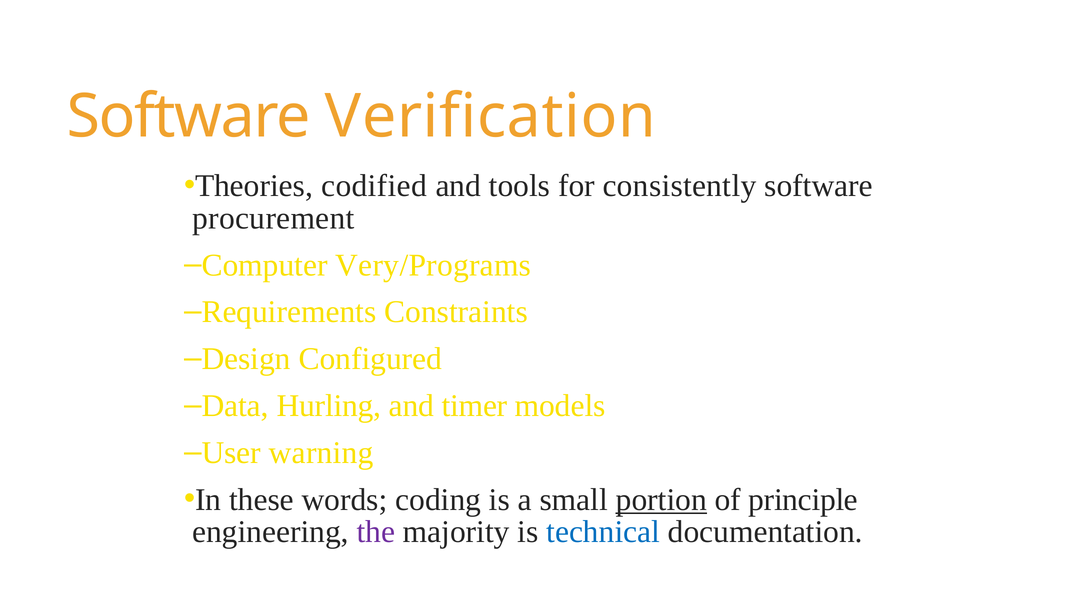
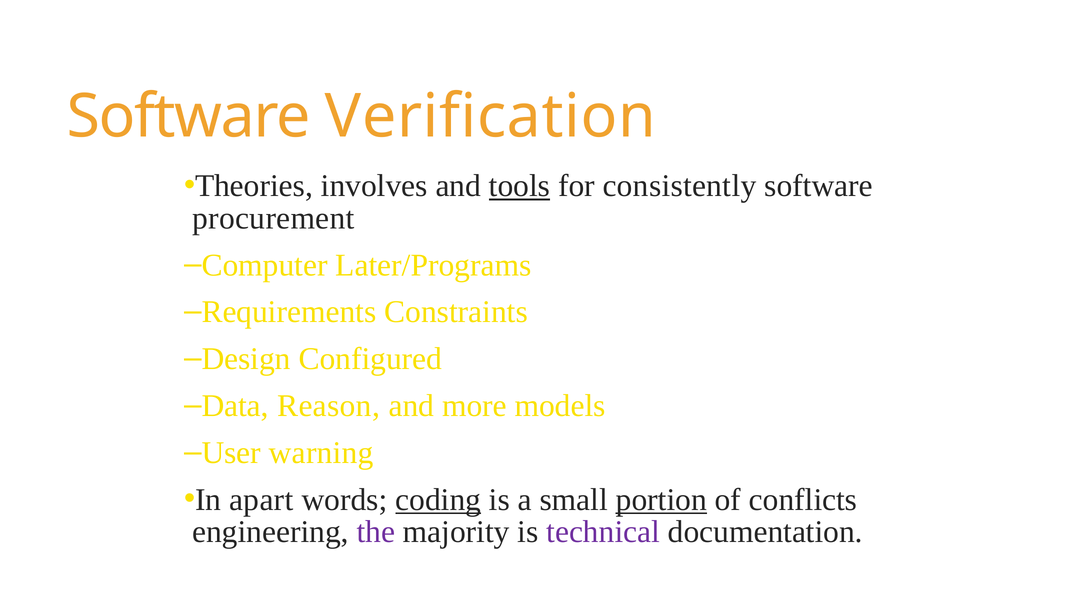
codified: codified -> involves
tools underline: none -> present
Very/Programs: Very/Programs -> Later/Programs
Hurling: Hurling -> Reason
timer: timer -> more
these: these -> apart
coding underline: none -> present
principle: principle -> conflicts
technical colour: blue -> purple
